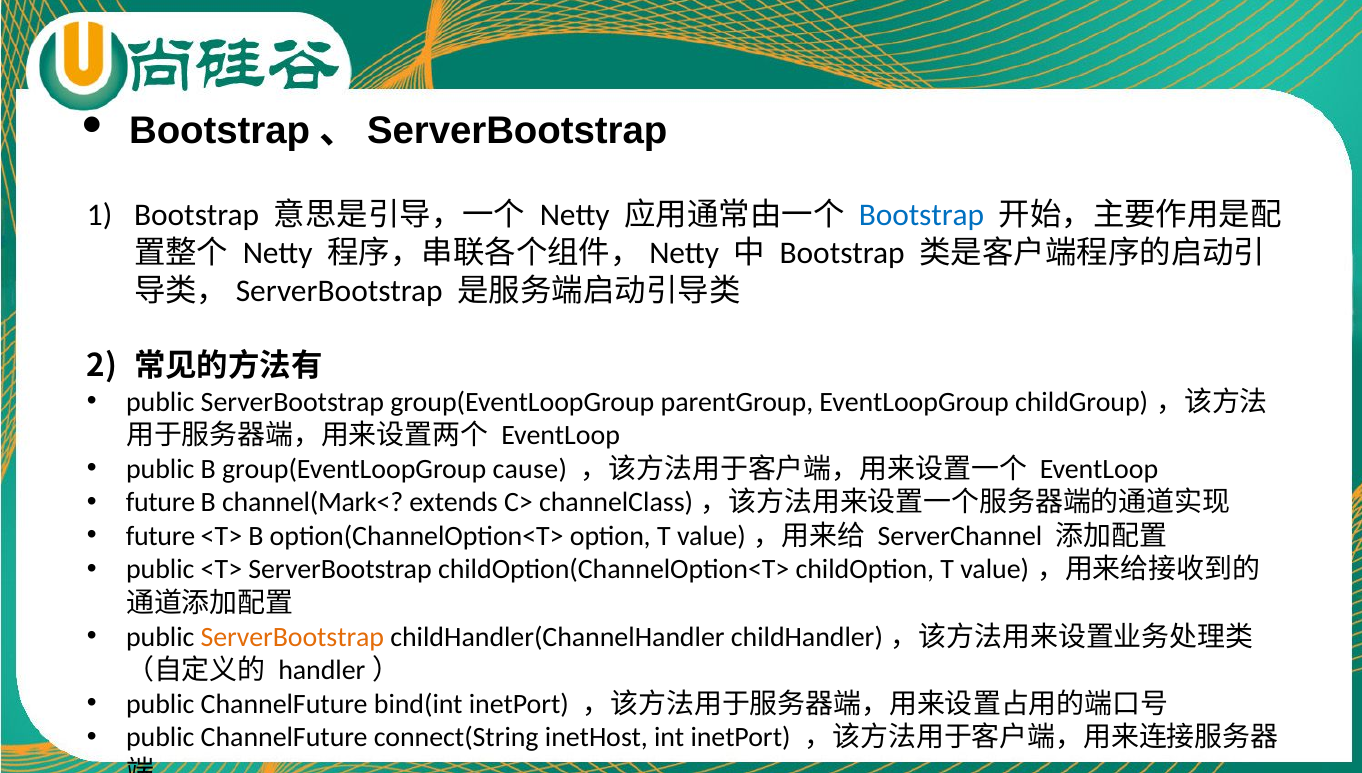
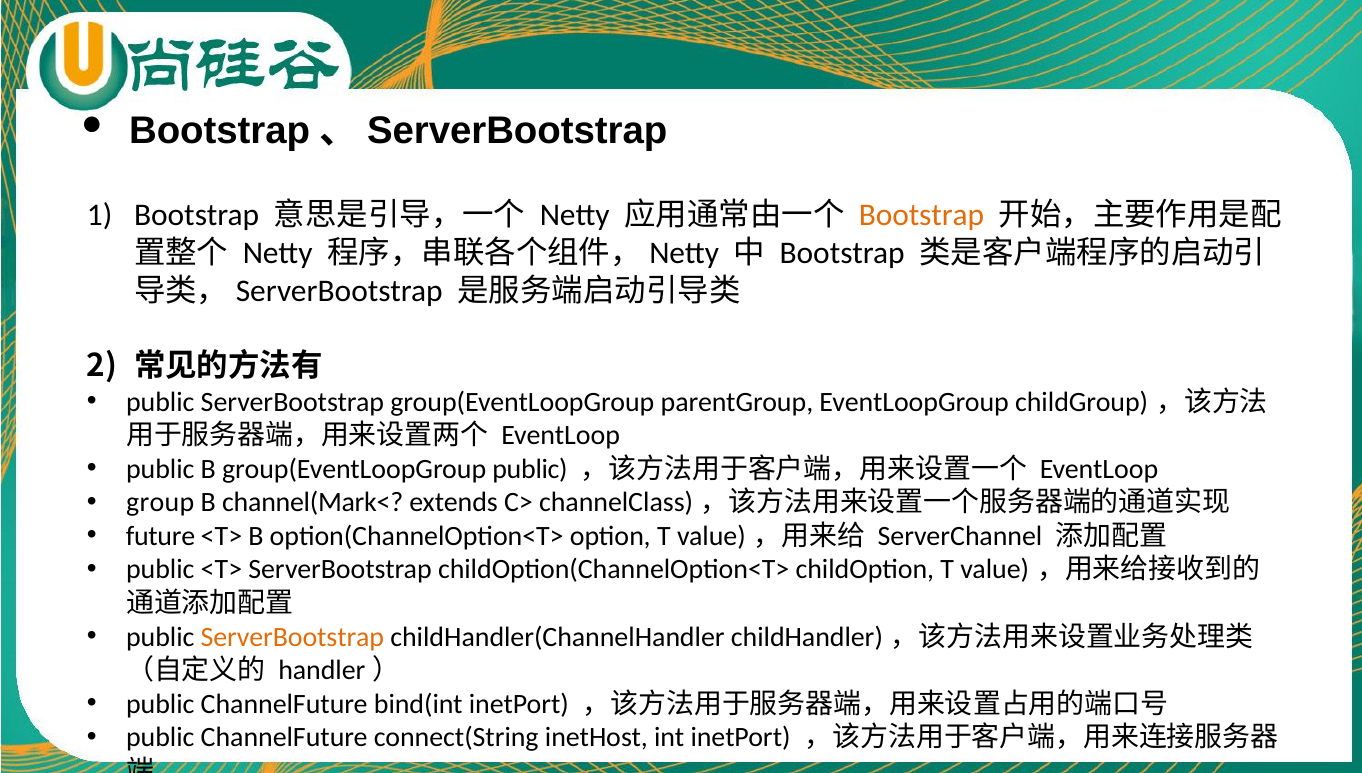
Bootstrap at (922, 215) colour: blue -> orange
group(EventLoopGroup cause: cause -> public
future at (160, 502): future -> group
